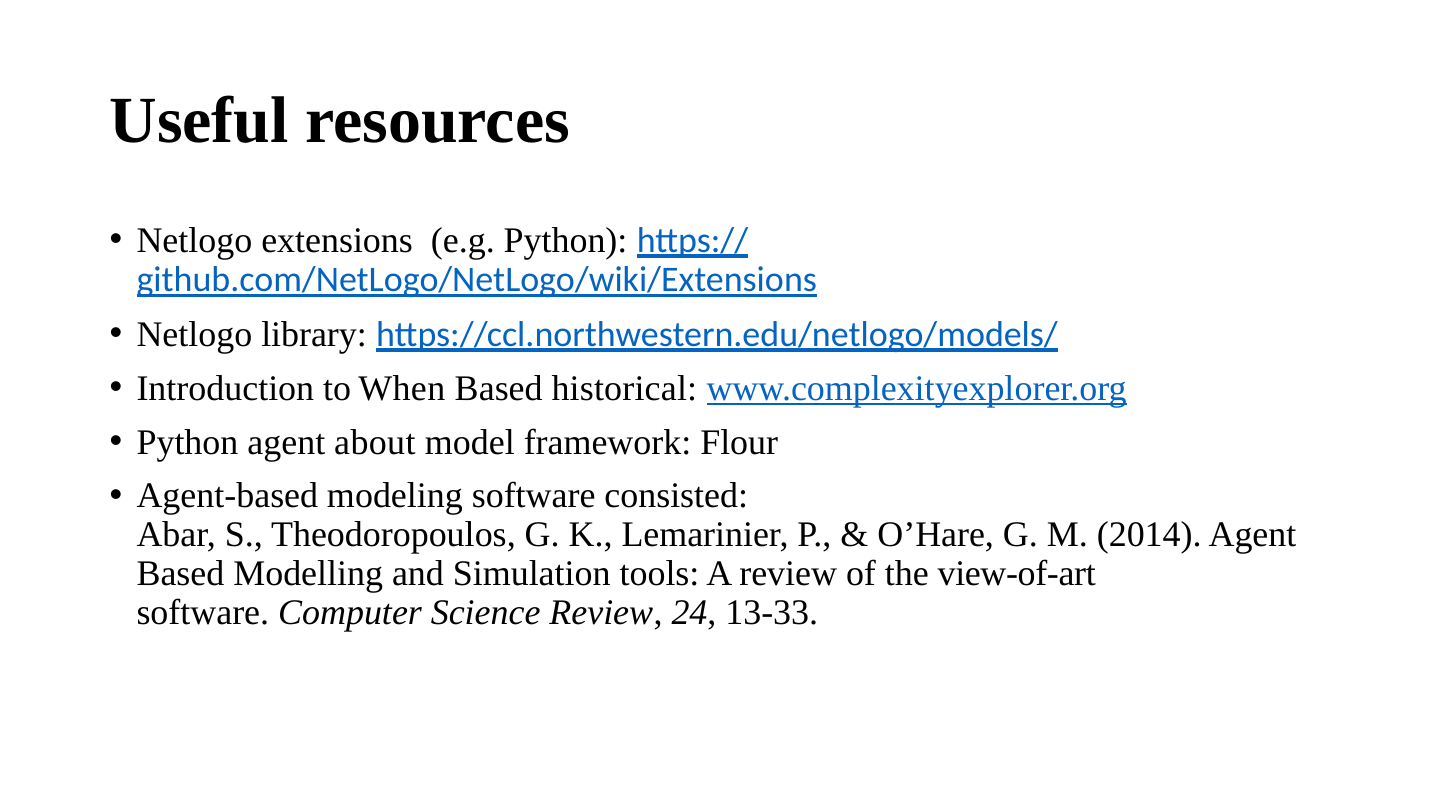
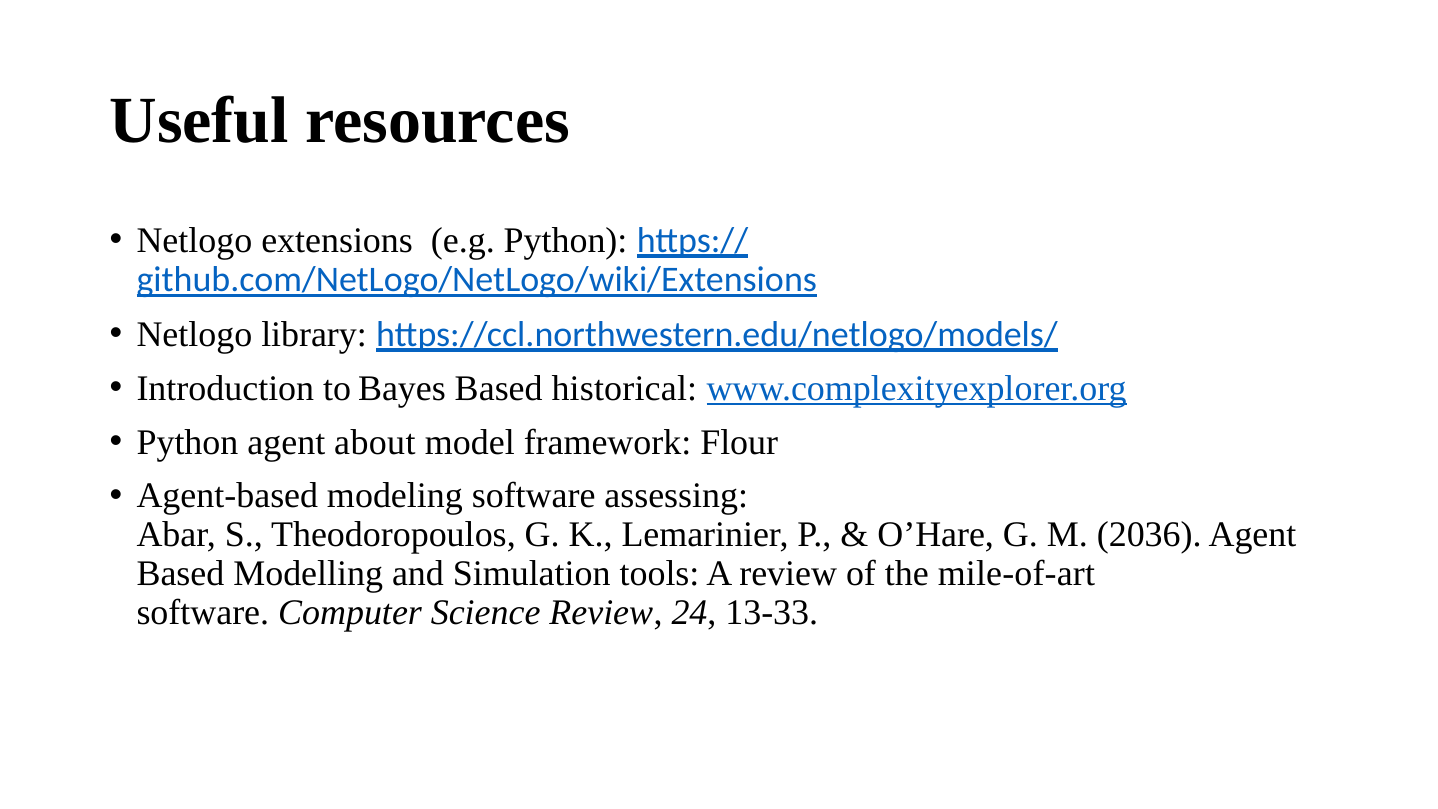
When: When -> Bayes
consisted: consisted -> assessing
2014: 2014 -> 2036
view-of-art: view-of-art -> mile-of-art
